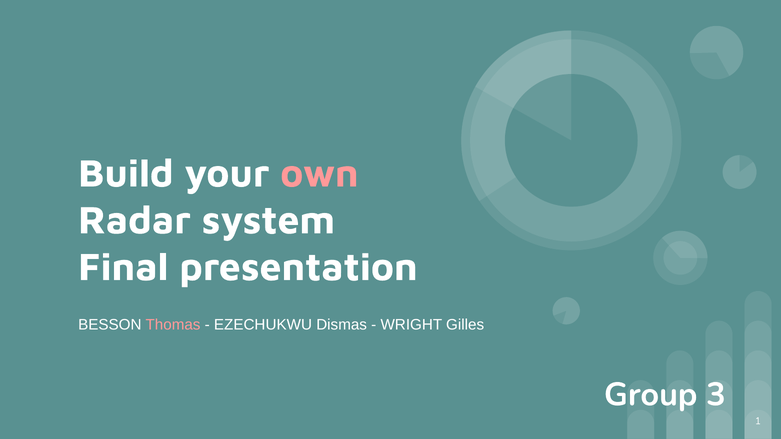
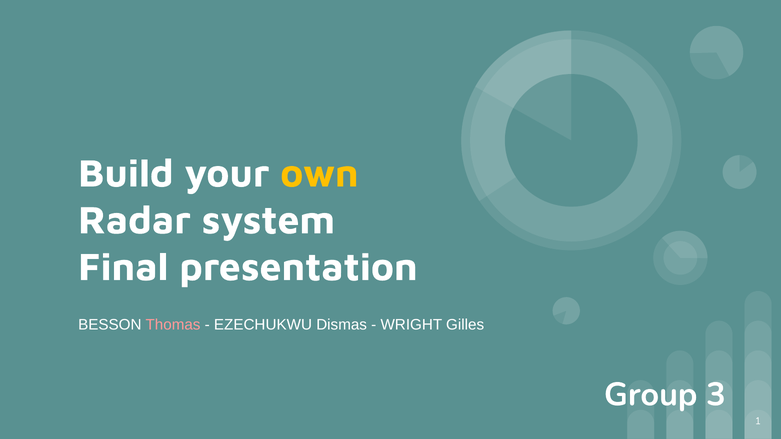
own colour: pink -> yellow
